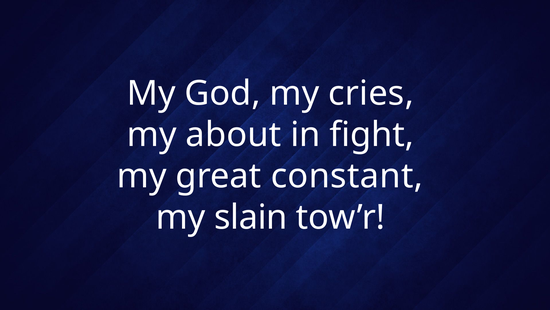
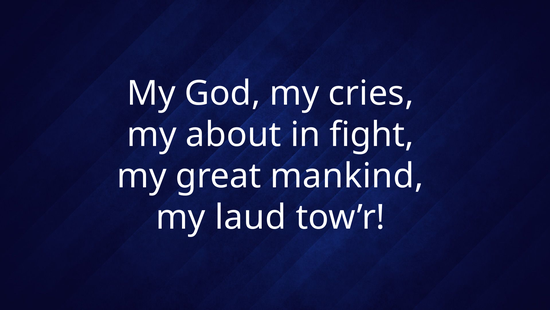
constant: constant -> mankind
slain: slain -> laud
